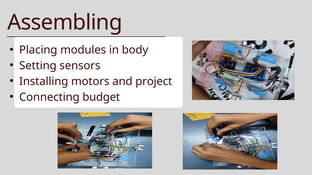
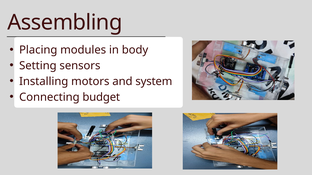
project: project -> system
